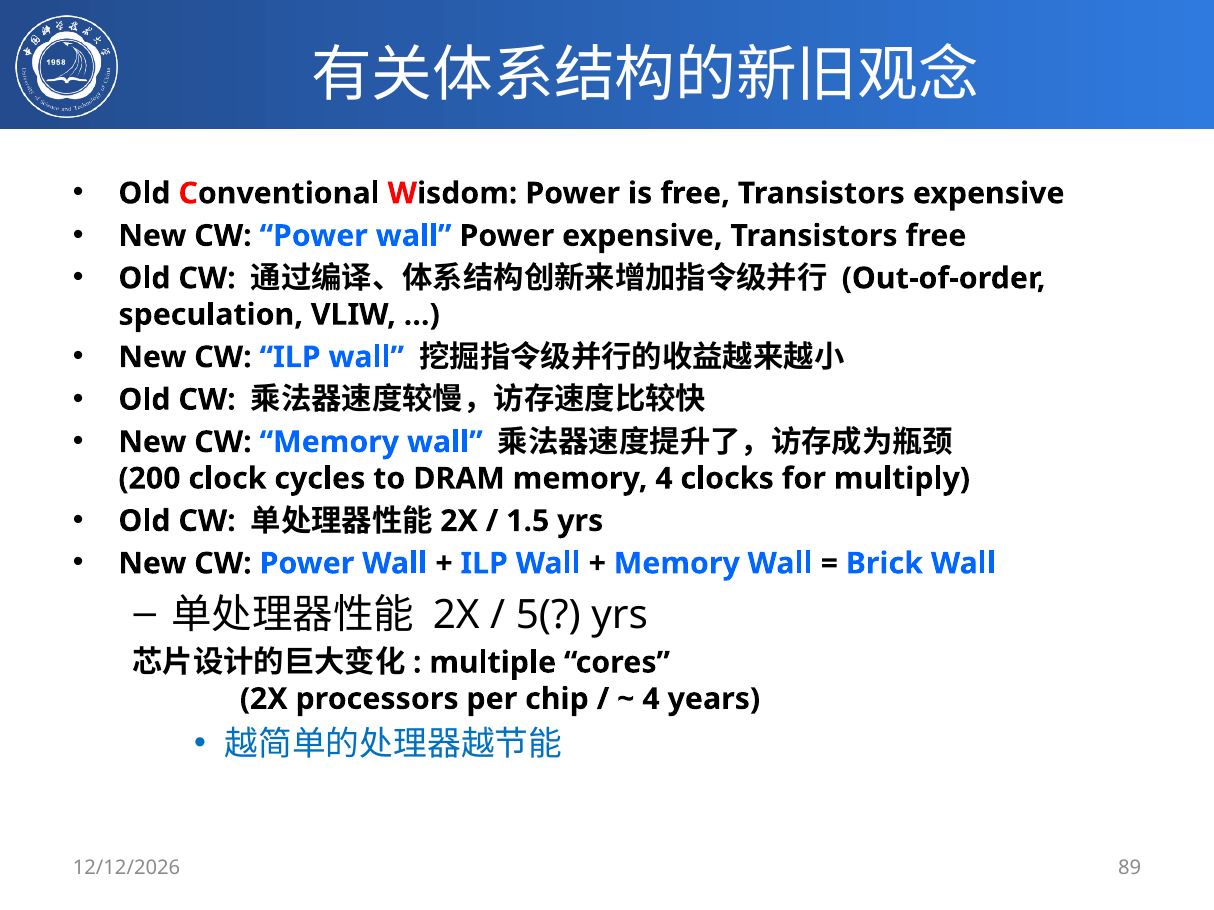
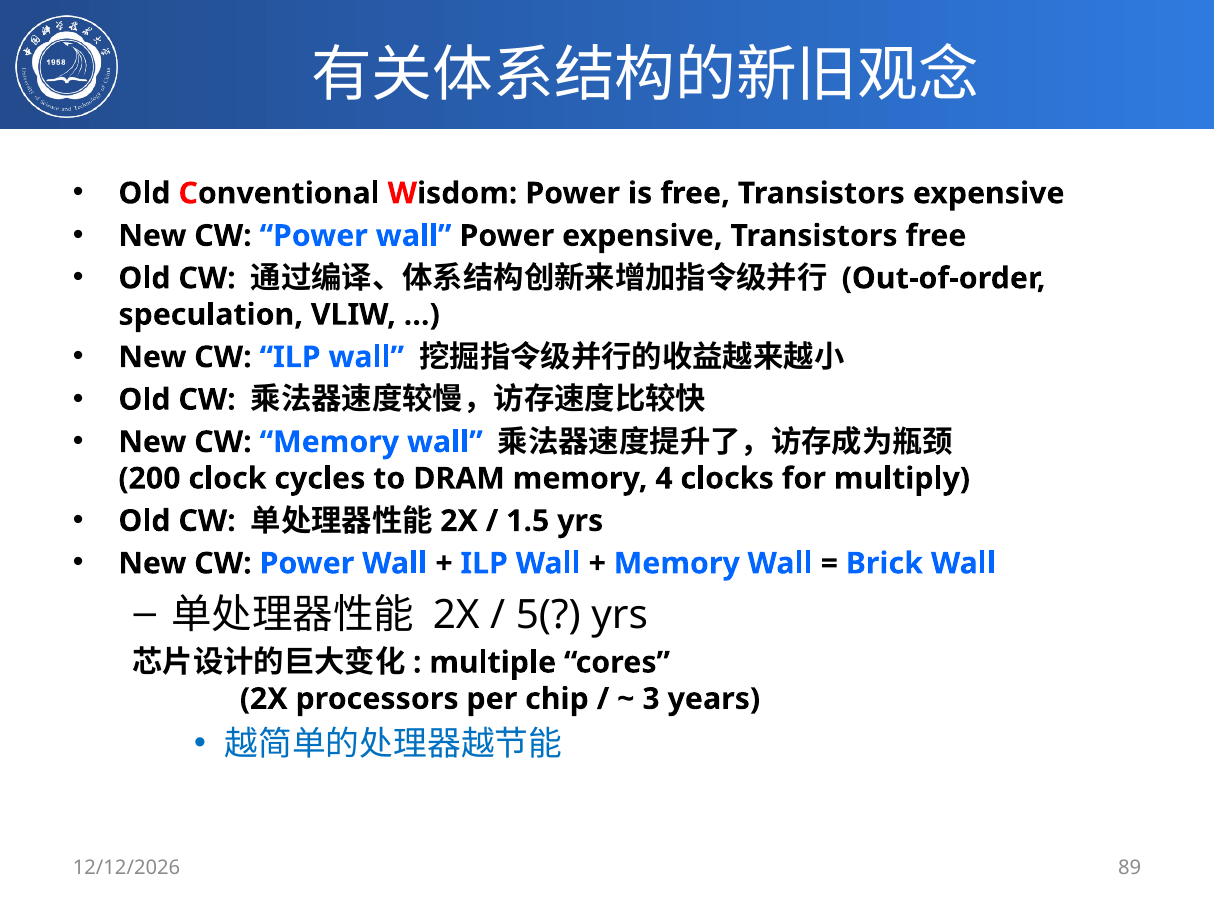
4 at (651, 699): 4 -> 3
